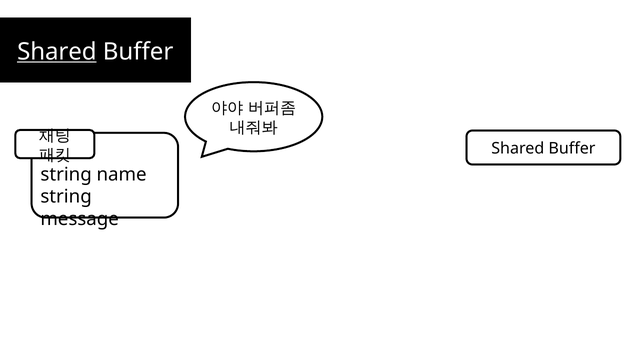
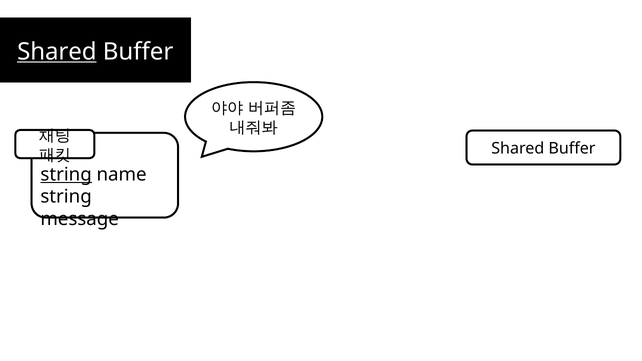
string at (66, 174) underline: none -> present
